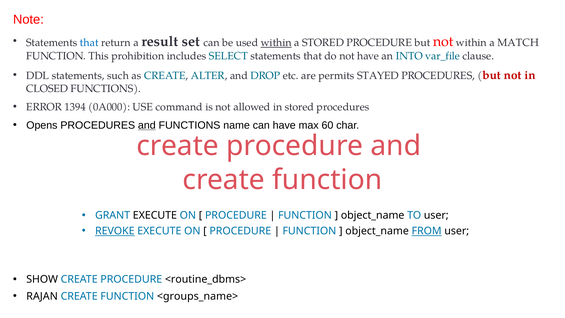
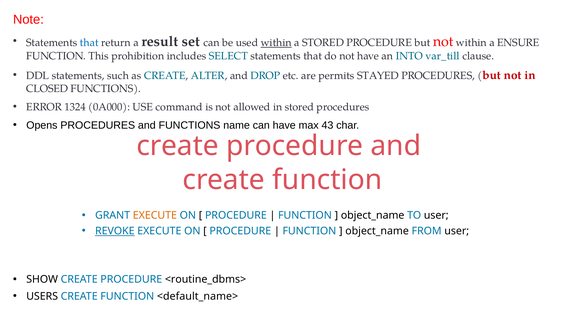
MATCH: MATCH -> ENSURE
var_file: var_file -> var_till
1394: 1394 -> 1324
and at (147, 125) underline: present -> none
60: 60 -> 43
EXECUTE at (155, 215) colour: black -> orange
FROM underline: present -> none
RAJAN: RAJAN -> USERS
<groups_name>: <groups_name> -> <default_name>
